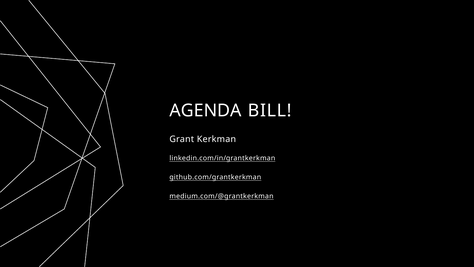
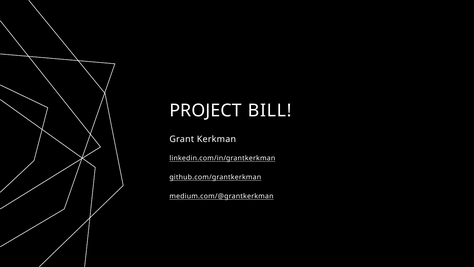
AGENDA: AGENDA -> PROJECT
